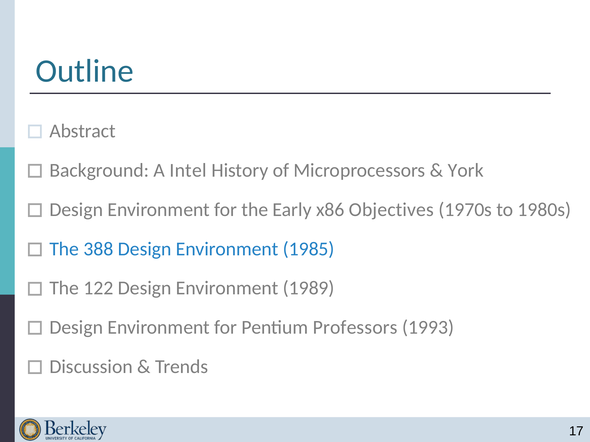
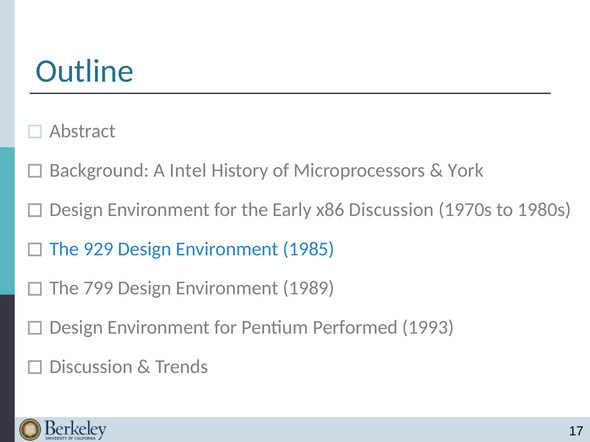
x86 Objectives: Objectives -> Discussion
388: 388 -> 929
122: 122 -> 799
Professors: Professors -> Performed
